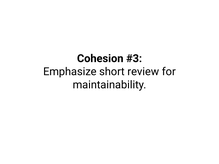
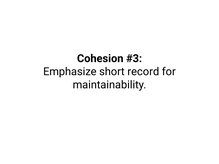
review: review -> record
